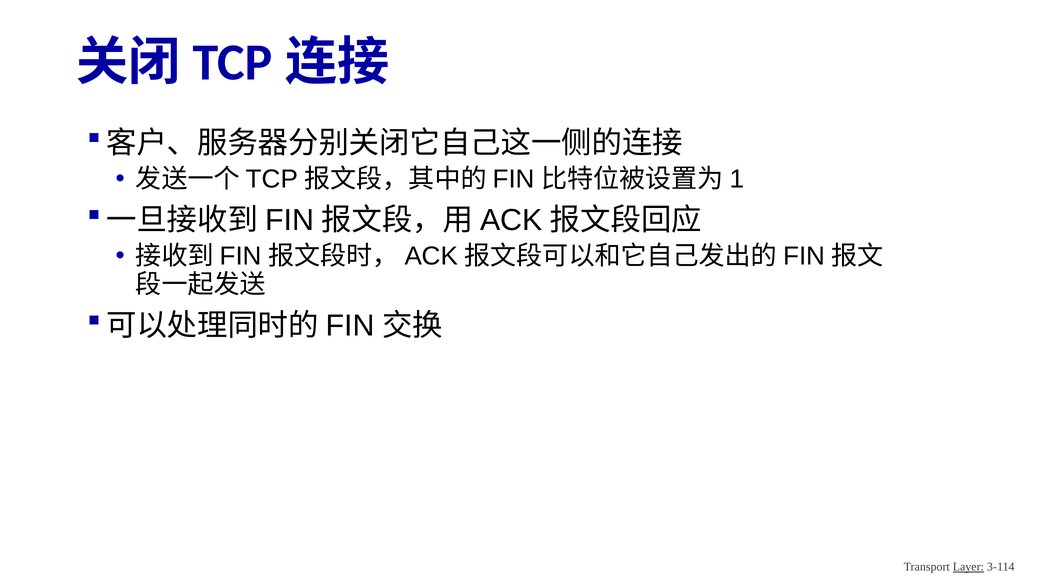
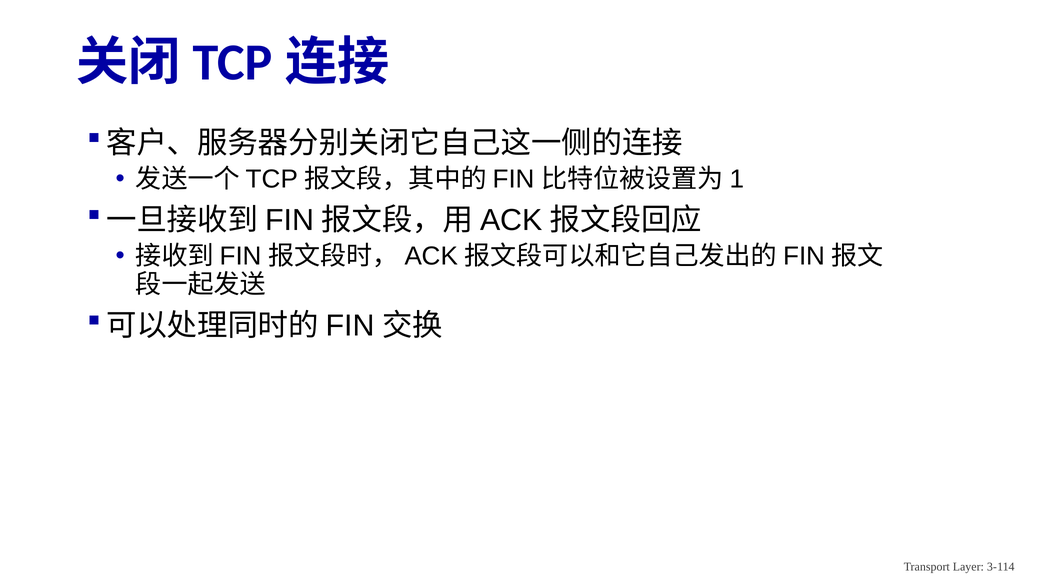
Layer underline: present -> none
